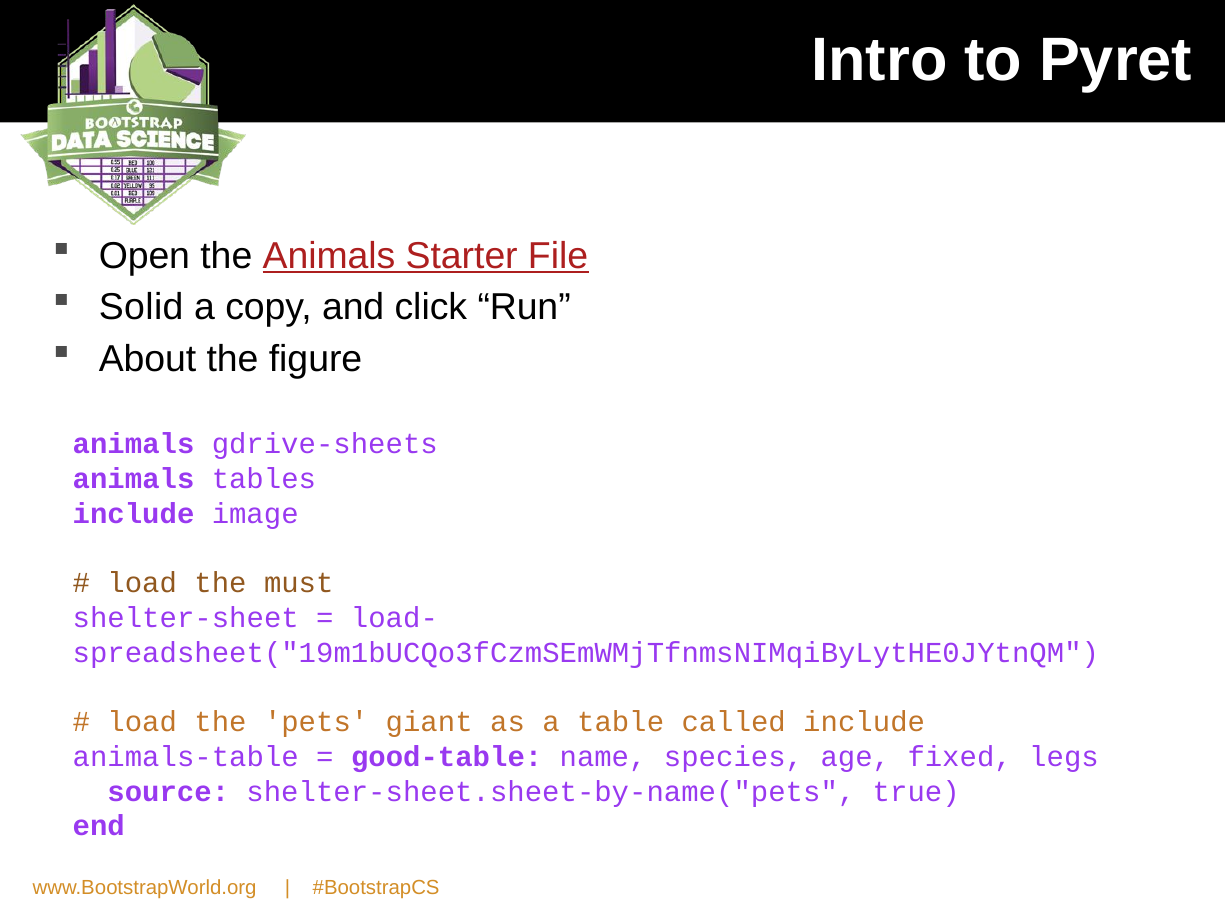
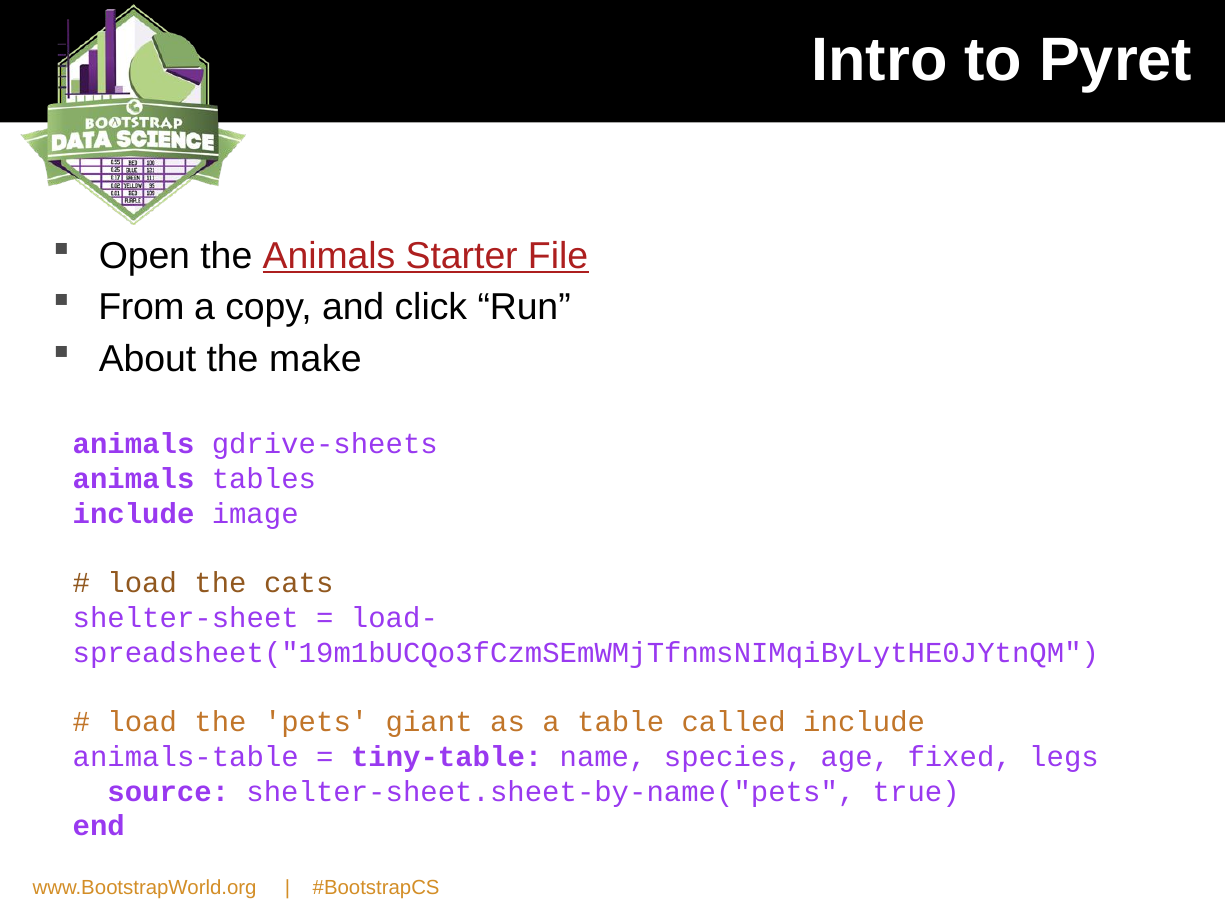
Solid: Solid -> From
figure: figure -> make
must: must -> cats
good-table: good-table -> tiny-table
